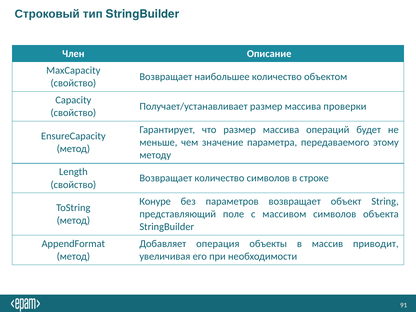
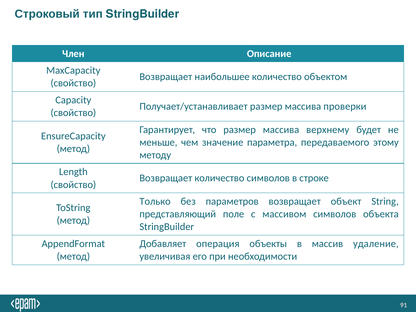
операций: операций -> верхнему
Конуре: Конуре -> Только
приводит: приводит -> удаление
